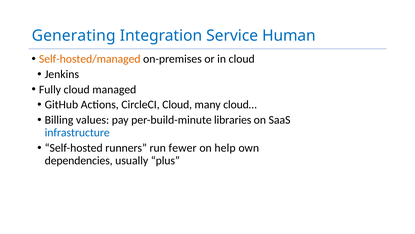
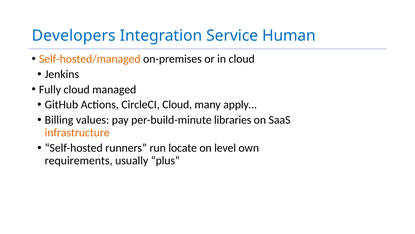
Generating: Generating -> Developers
cloud…: cloud… -> apply…
infrastructure colour: blue -> orange
fewer: fewer -> locate
help: help -> level
dependencies: dependencies -> requirements
